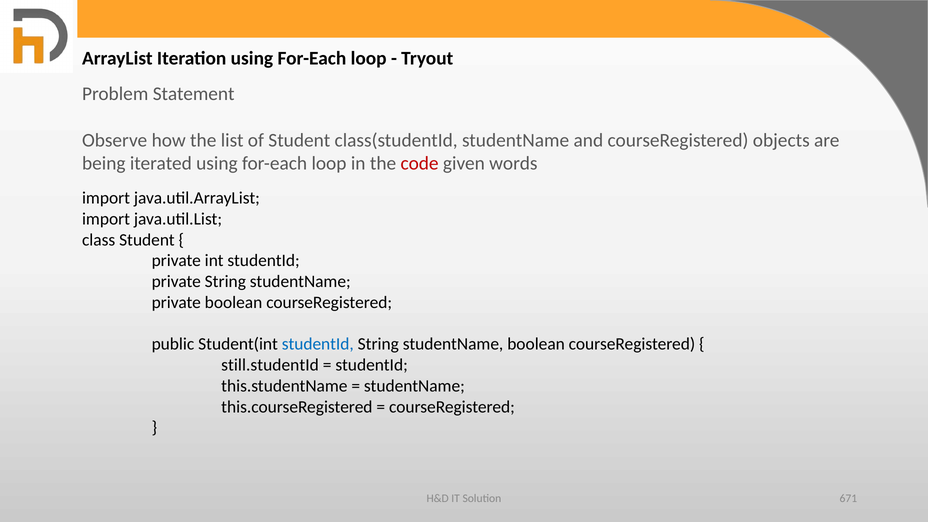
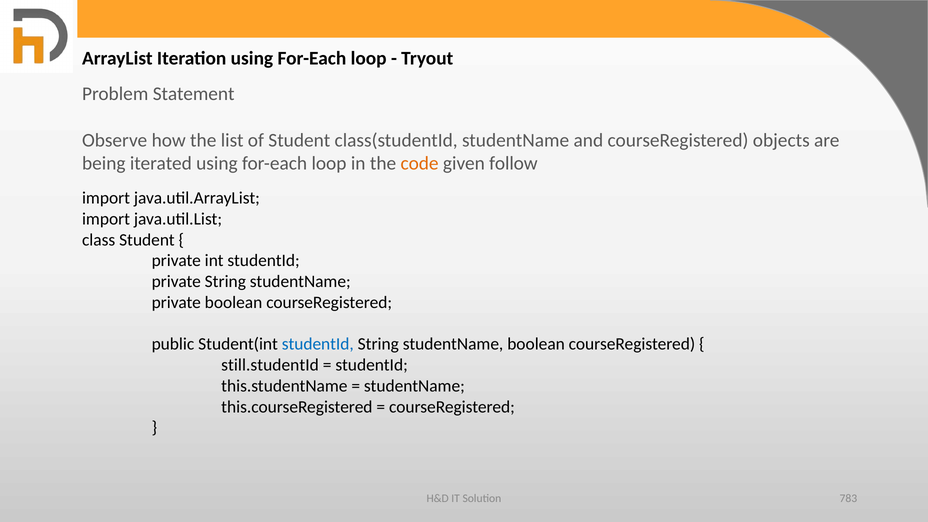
code colour: red -> orange
words: words -> follow
671: 671 -> 783
